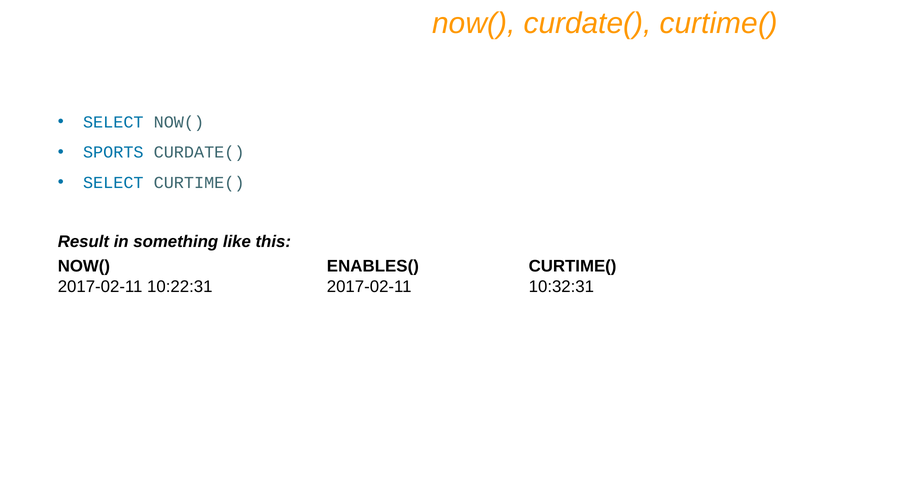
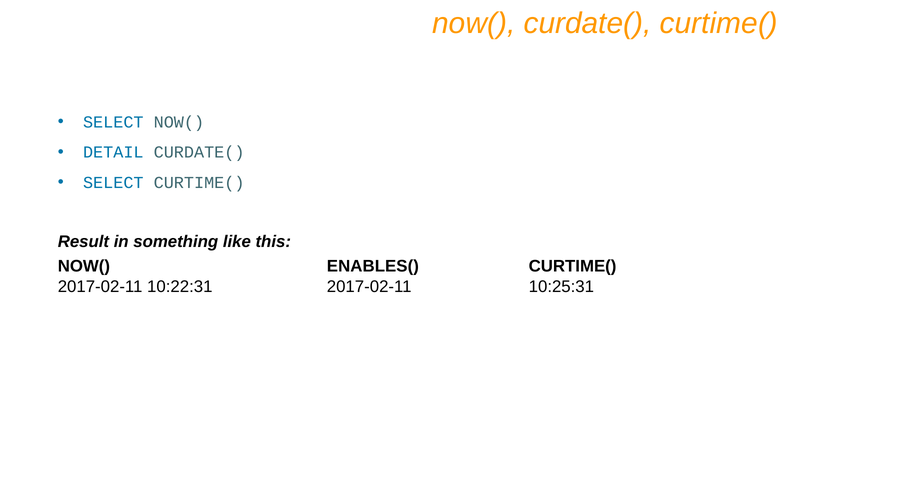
SPORTS: SPORTS -> DETAIL
10:32:31: 10:32:31 -> 10:25:31
